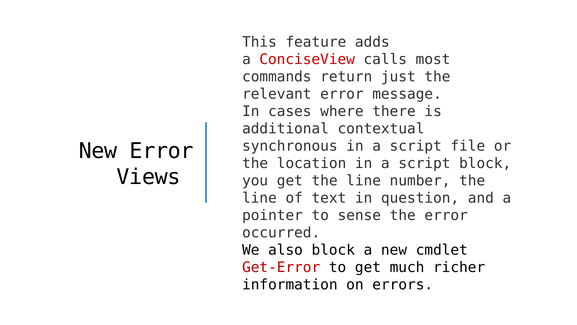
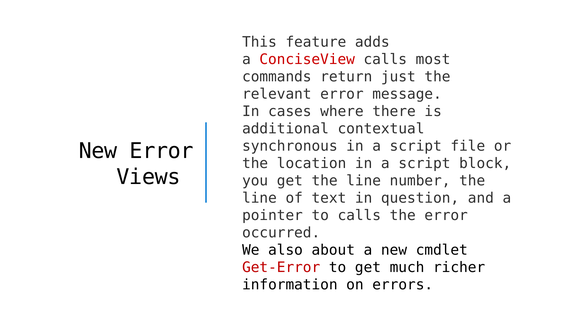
to sense: sense -> calls
also block: block -> about
